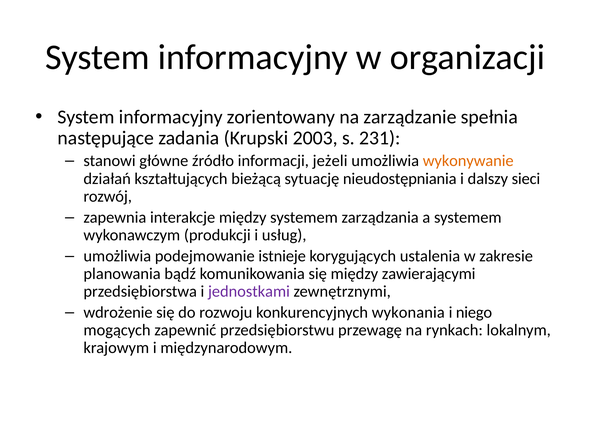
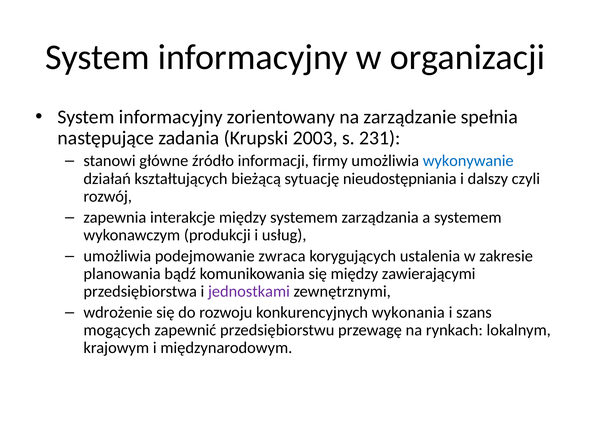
jeżeli: jeżeli -> firmy
wykonywanie colour: orange -> blue
sieci: sieci -> czyli
istnieje: istnieje -> zwraca
niego: niego -> szans
